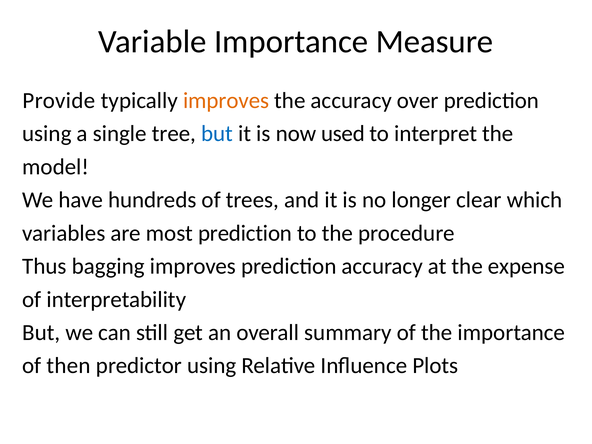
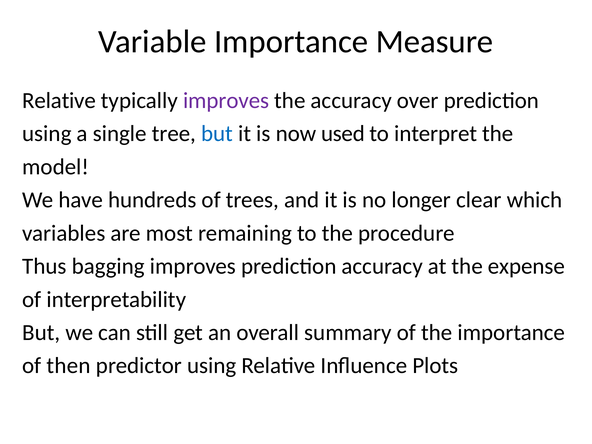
Provide at (59, 100): Provide -> Relative
improves at (226, 100) colour: orange -> purple
most prediction: prediction -> remaining
